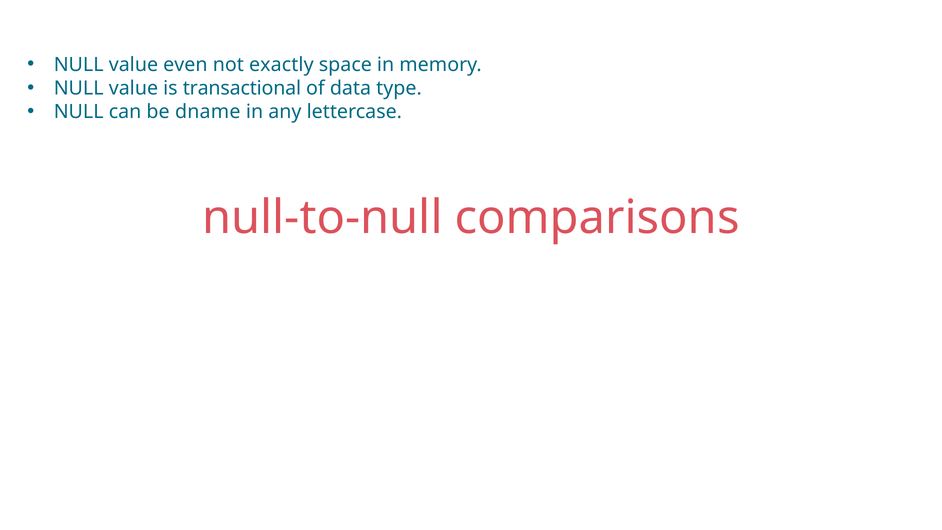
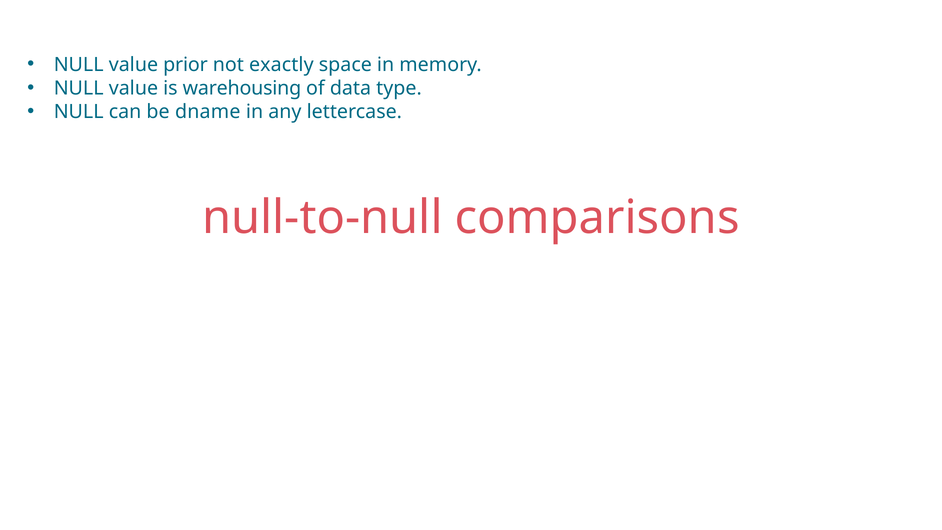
even: even -> prior
transactional: transactional -> warehousing
